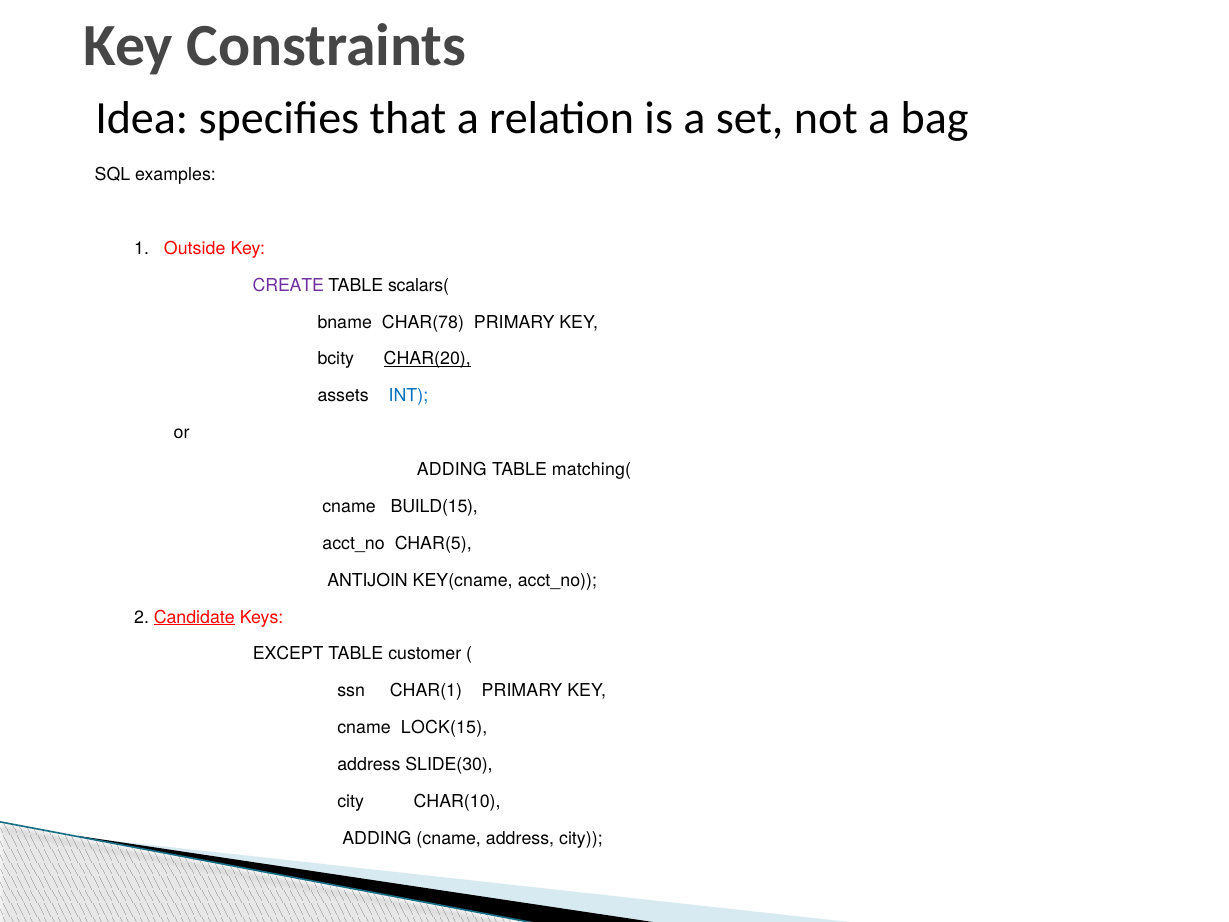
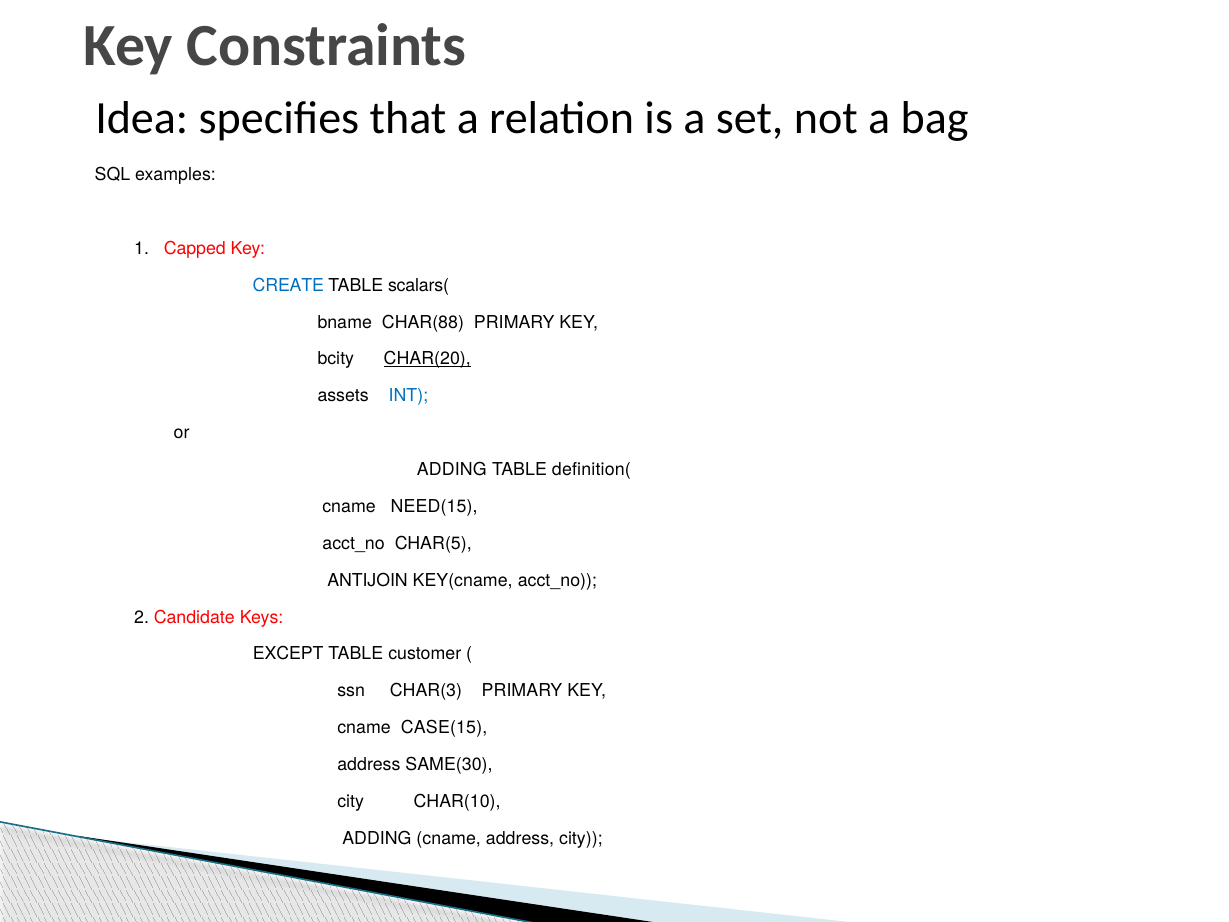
Outside: Outside -> Capped
CREATE colour: purple -> blue
CHAR(78: CHAR(78 -> CHAR(88
matching(: matching( -> definition(
BUILD(15: BUILD(15 -> NEED(15
Candidate underline: present -> none
CHAR(1: CHAR(1 -> CHAR(3
LOCK(15: LOCK(15 -> CASE(15
SLIDE(30: SLIDE(30 -> SAME(30
